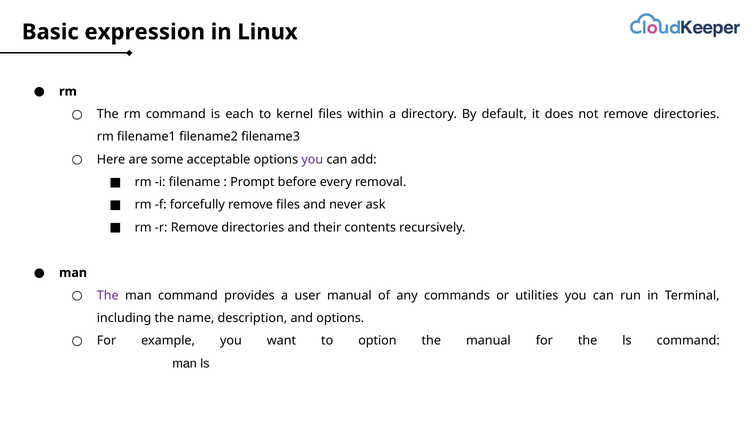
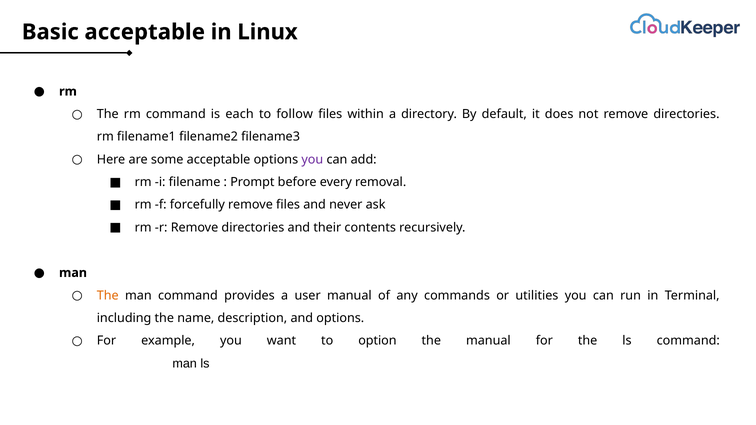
Basic expression: expression -> acceptable
kernel: kernel -> follow
The at (108, 296) colour: purple -> orange
